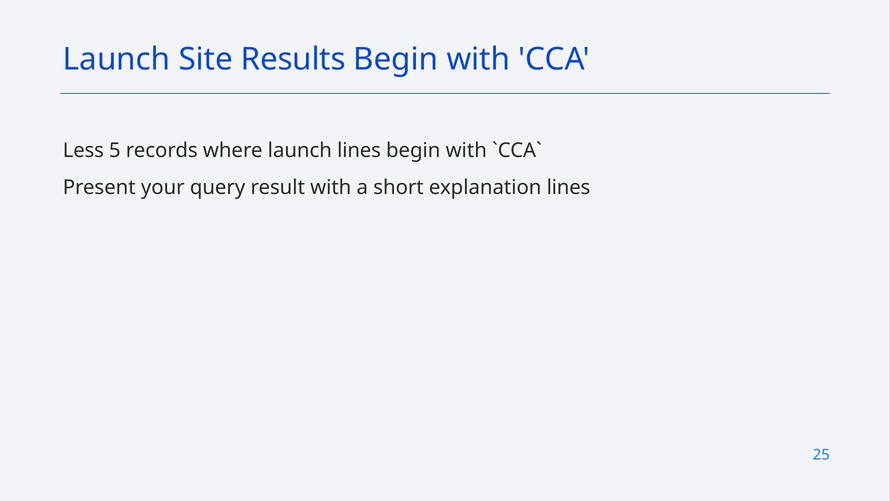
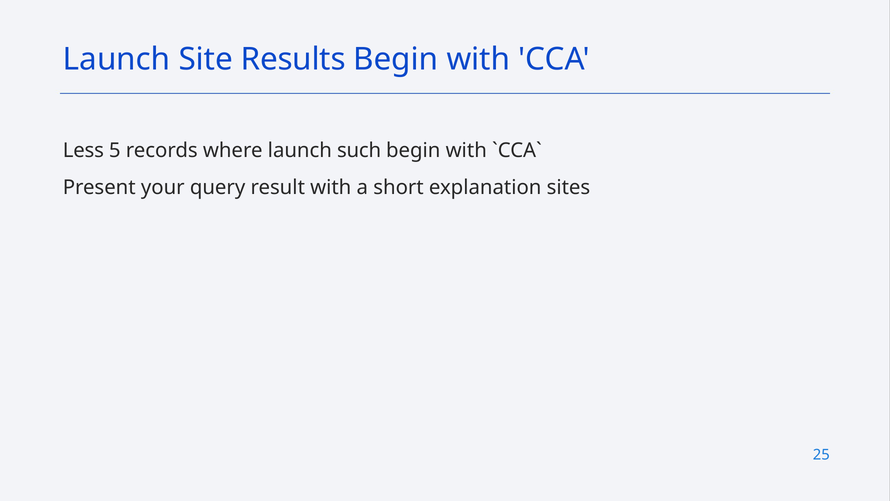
launch lines: lines -> such
explanation lines: lines -> sites
